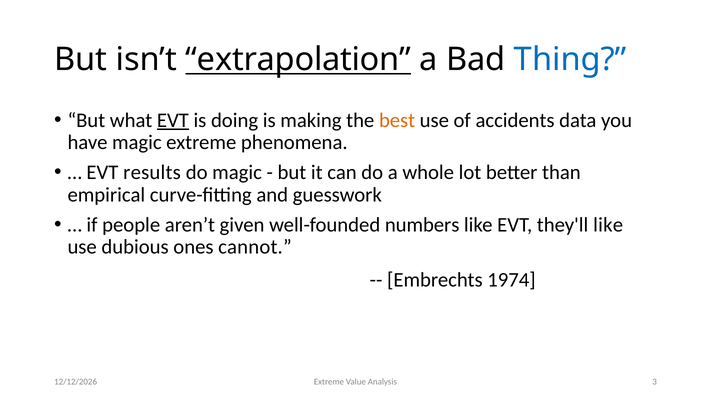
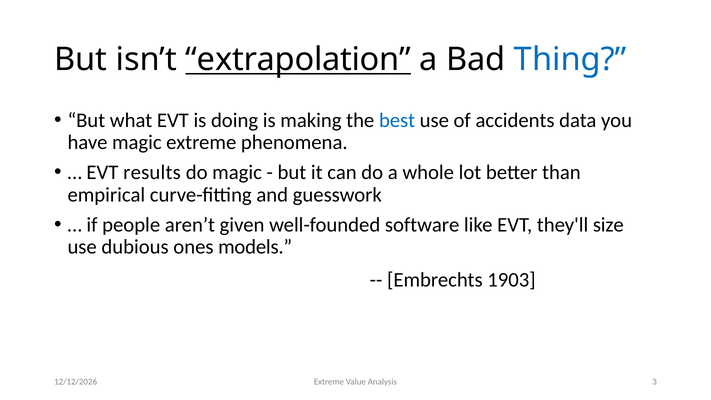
EVT at (173, 120) underline: present -> none
best colour: orange -> blue
numbers: numbers -> software
they'll like: like -> size
cannot: cannot -> models
1974: 1974 -> 1903
